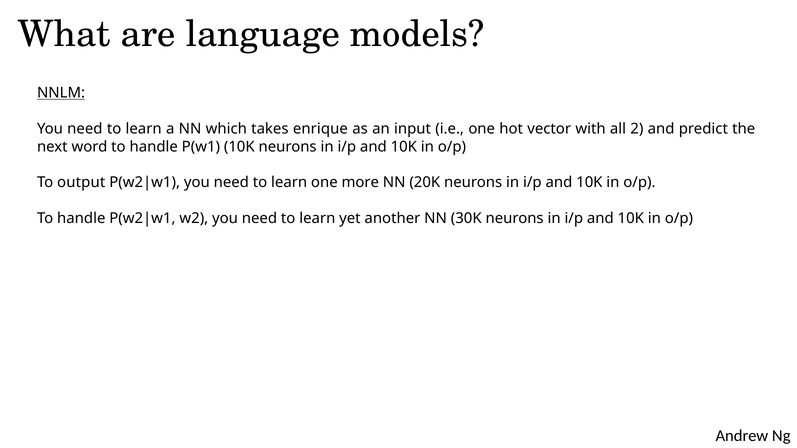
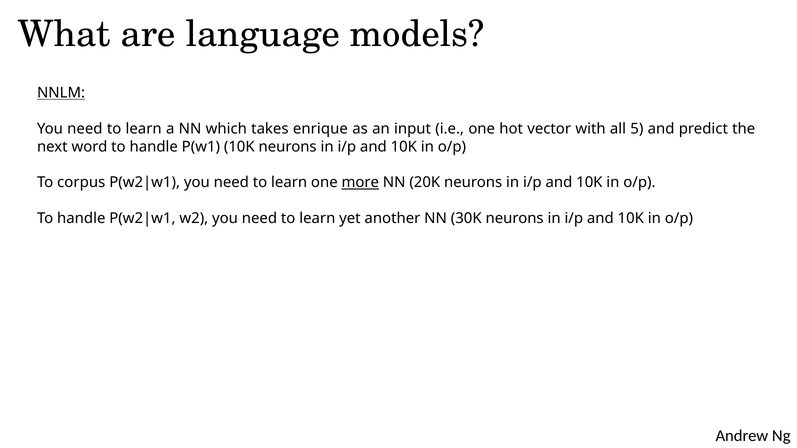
2: 2 -> 5
output: output -> corpus
more underline: none -> present
